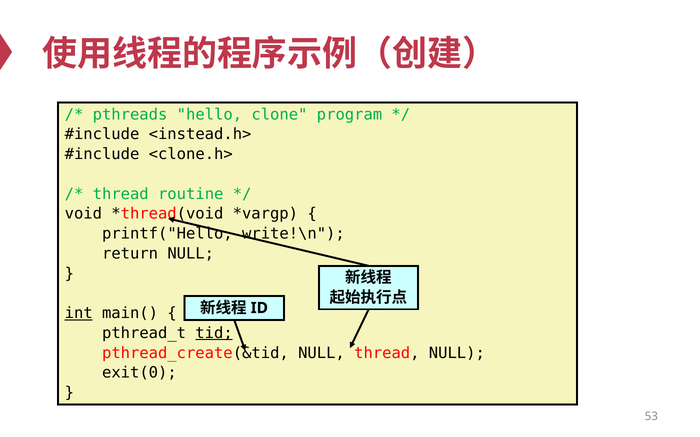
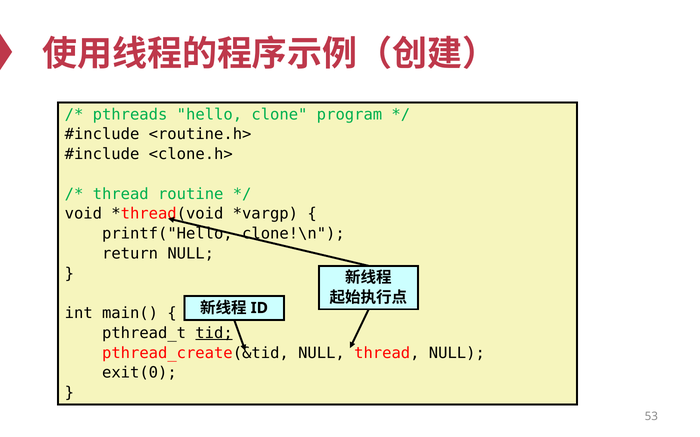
<instead.h>: <instead.h> -> <routine.h>
write!\n: write!\n -> clone!\n
int underline: present -> none
